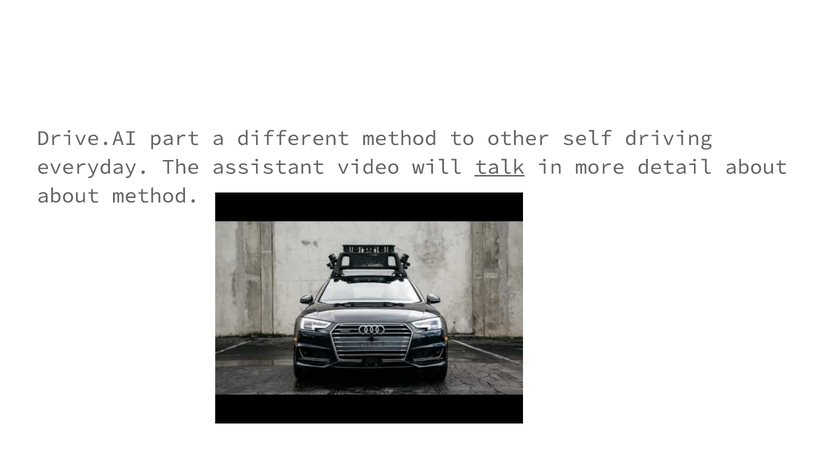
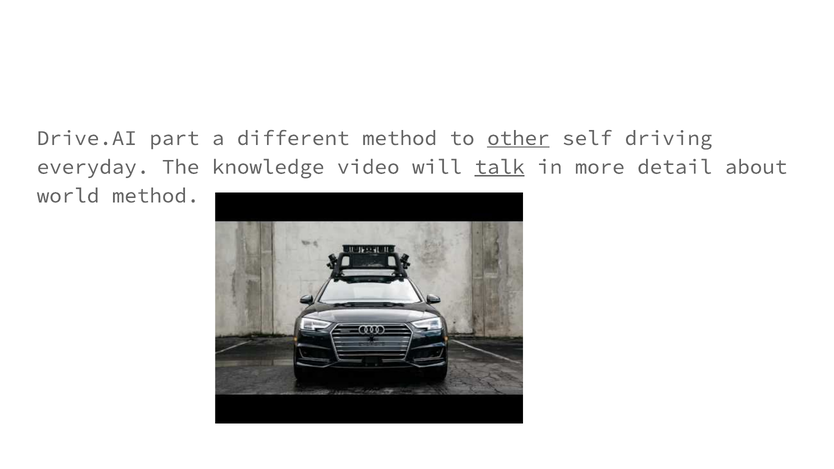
other underline: none -> present
assistant: assistant -> knowledge
about at (68, 196): about -> world
